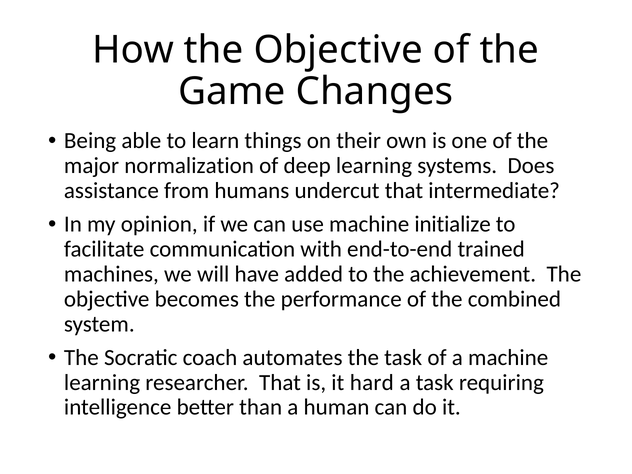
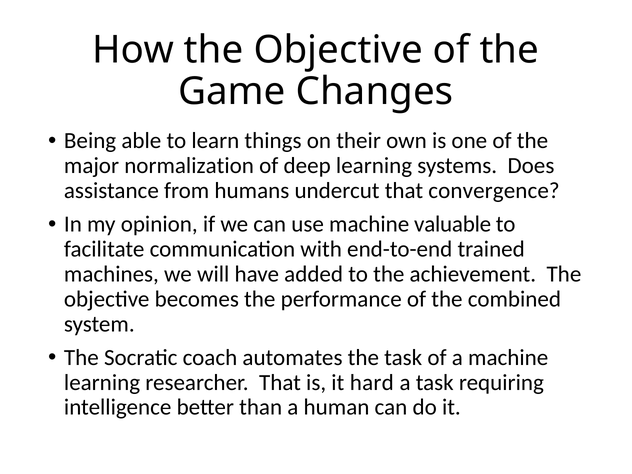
intermediate: intermediate -> convergence
initialize: initialize -> valuable
